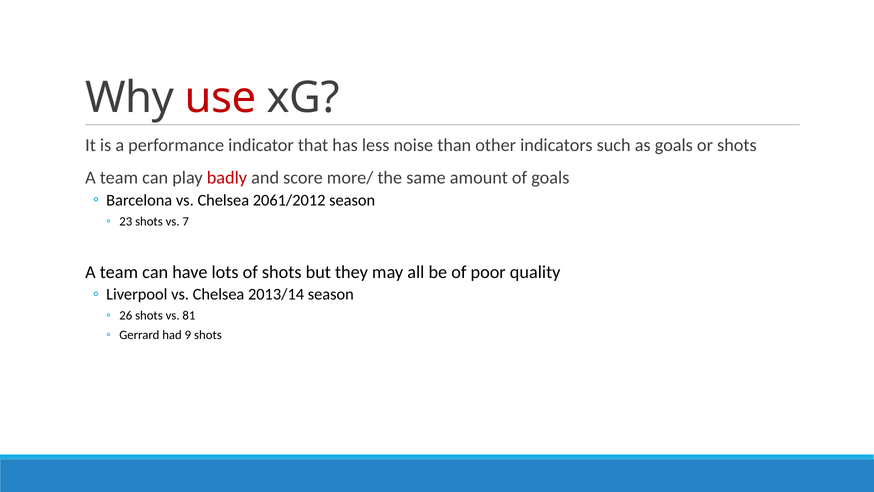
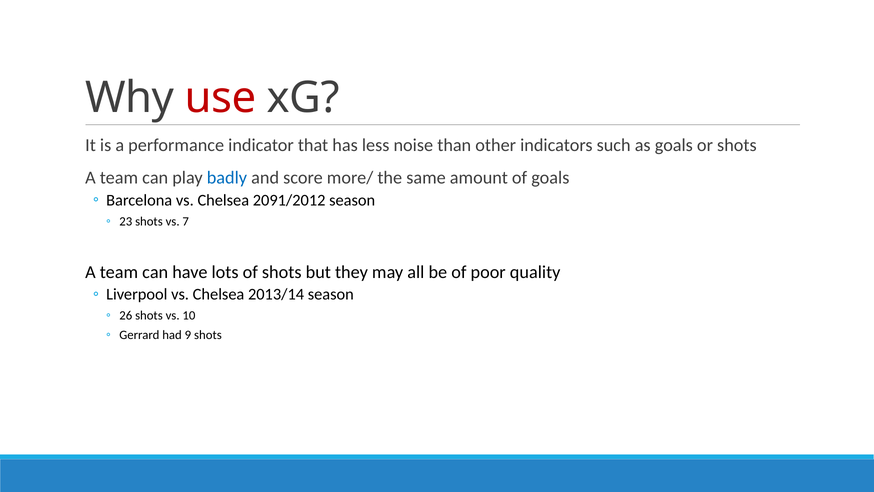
badly colour: red -> blue
2061/2012: 2061/2012 -> 2091/2012
81: 81 -> 10
